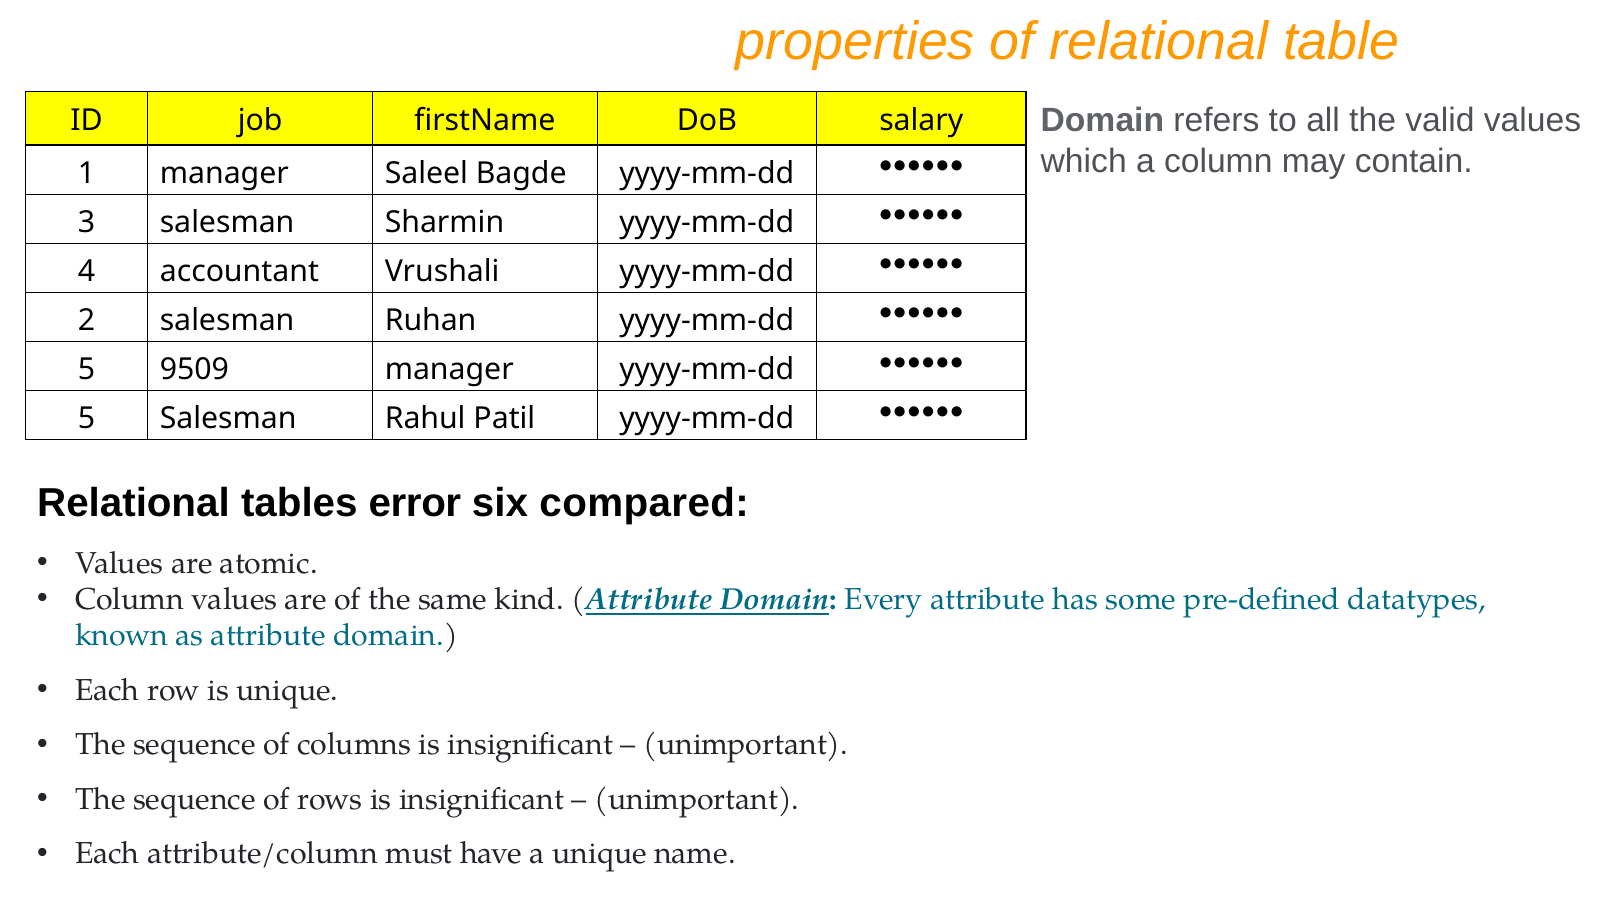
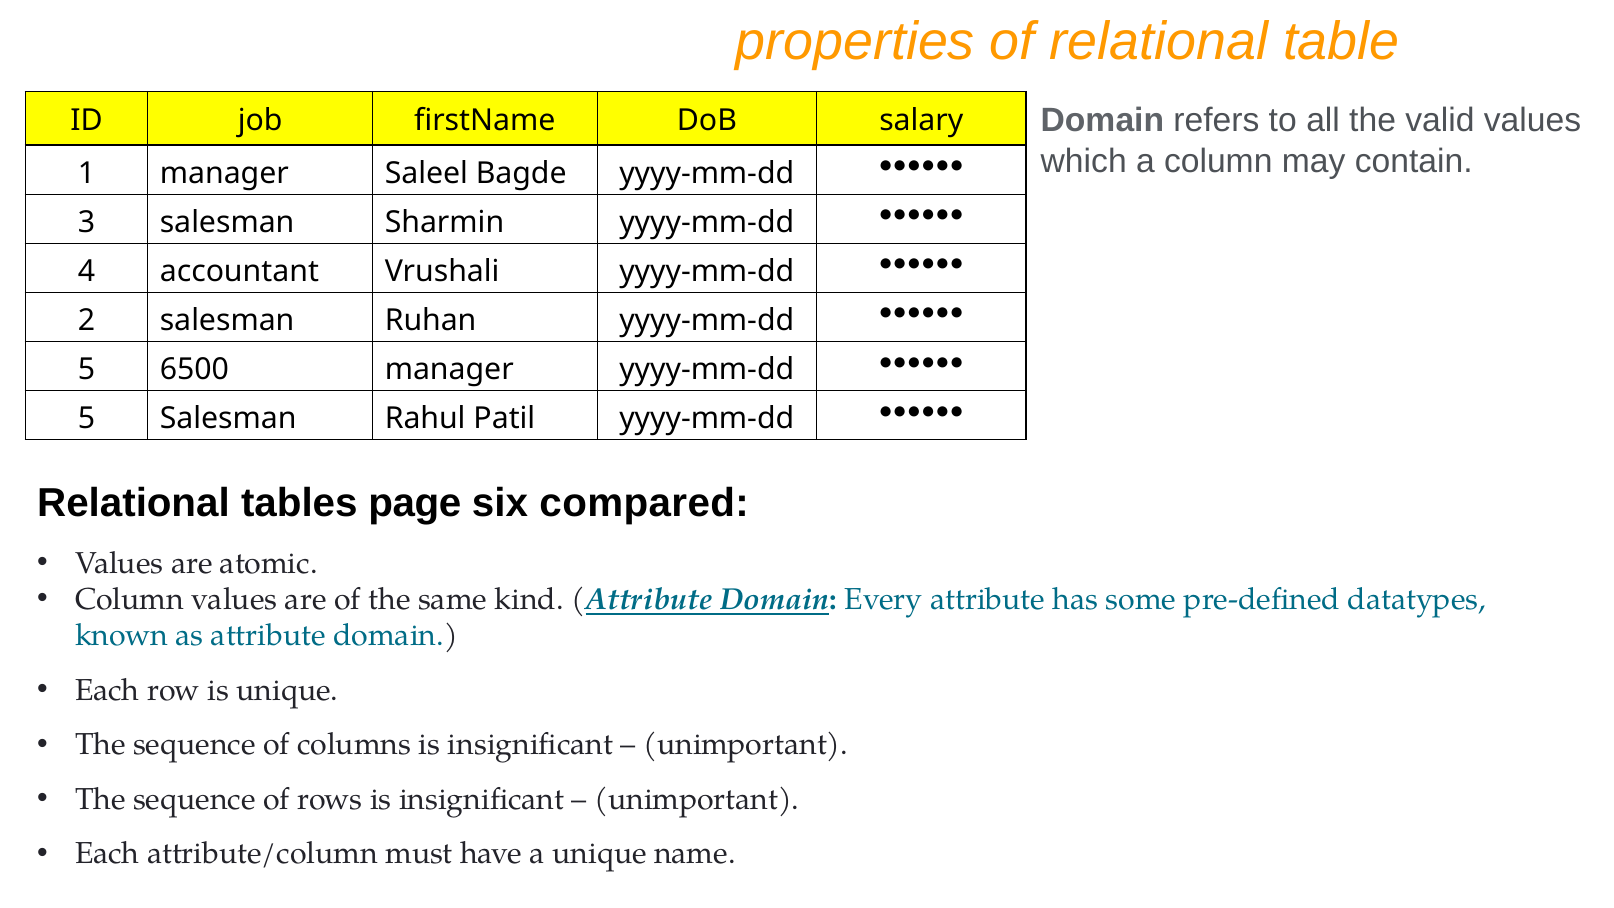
9509: 9509 -> 6500
error: error -> page
